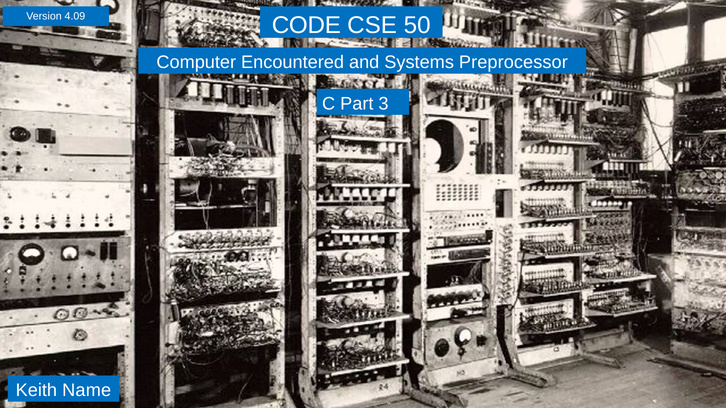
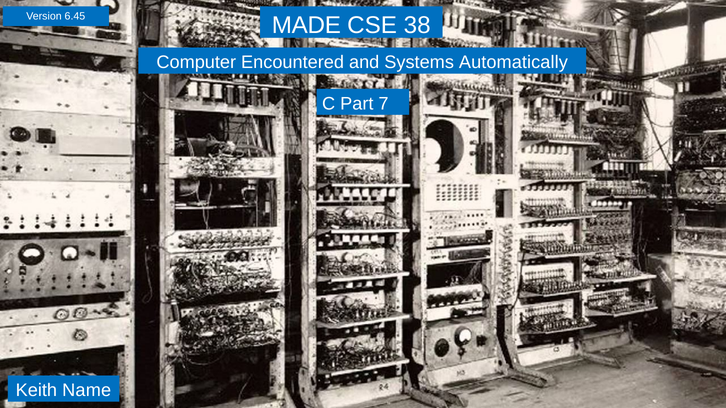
4.09: 4.09 -> 6.45
CODE: CODE -> MADE
50: 50 -> 38
Preprocessor: Preprocessor -> Automatically
3: 3 -> 7
